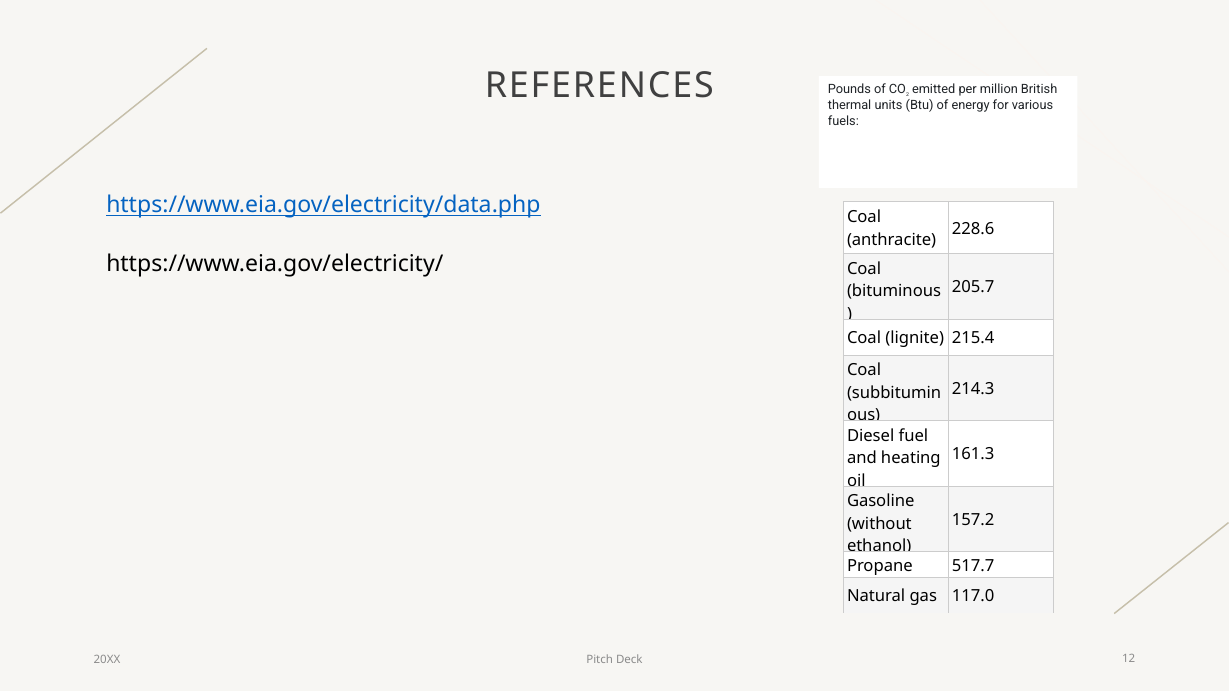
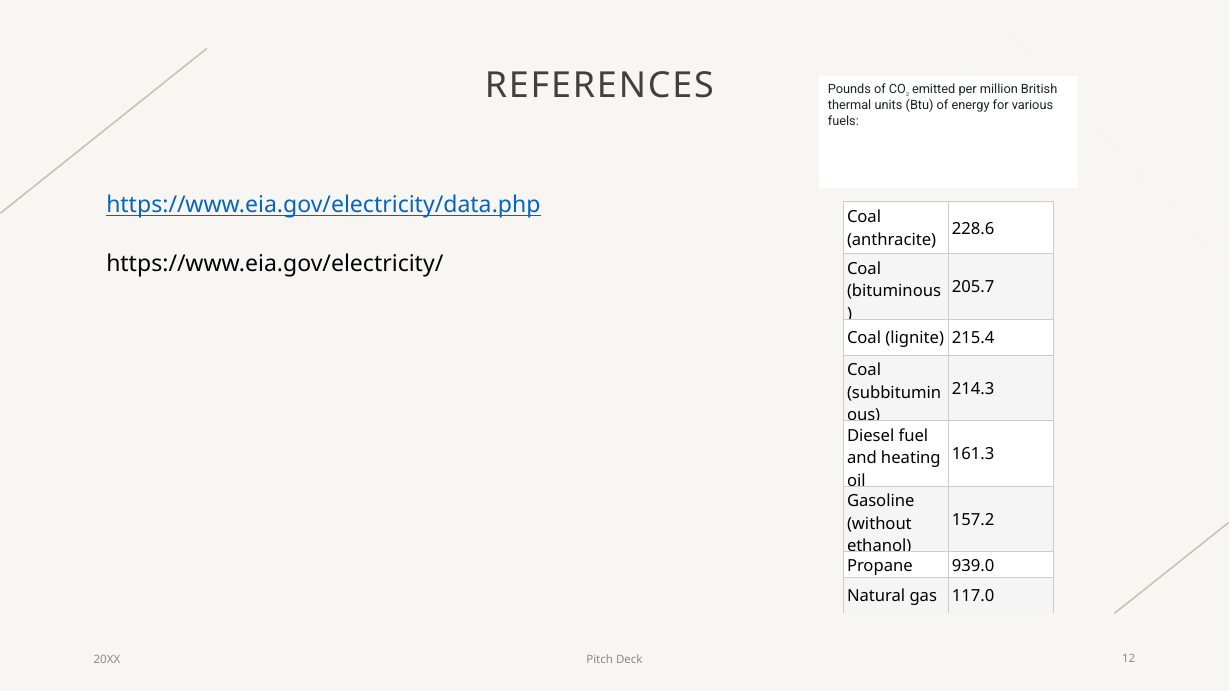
517.7: 517.7 -> 939.0
